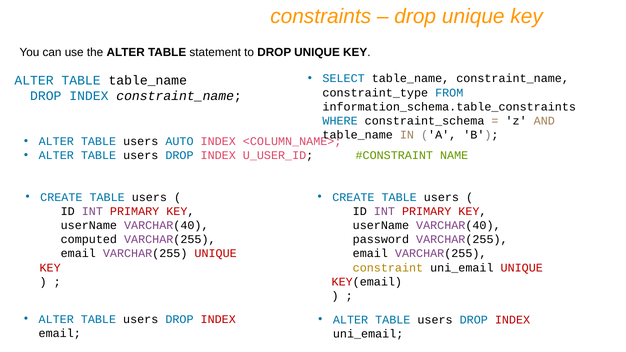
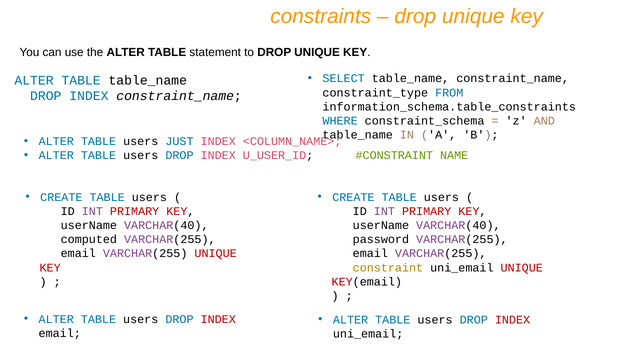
AUTO: AUTO -> JUST
